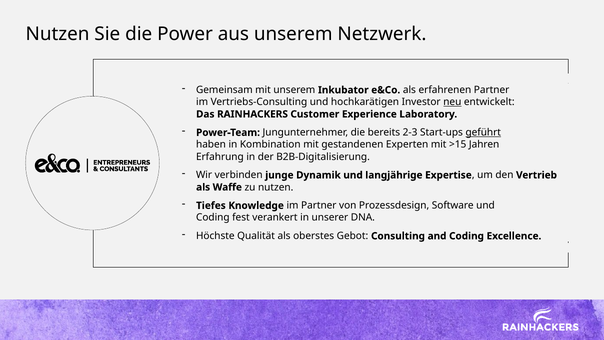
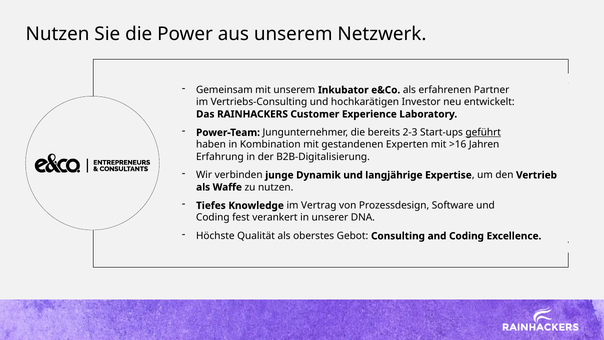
neu underline: present -> none
>15: >15 -> >16
im Partner: Partner -> Vertrag
